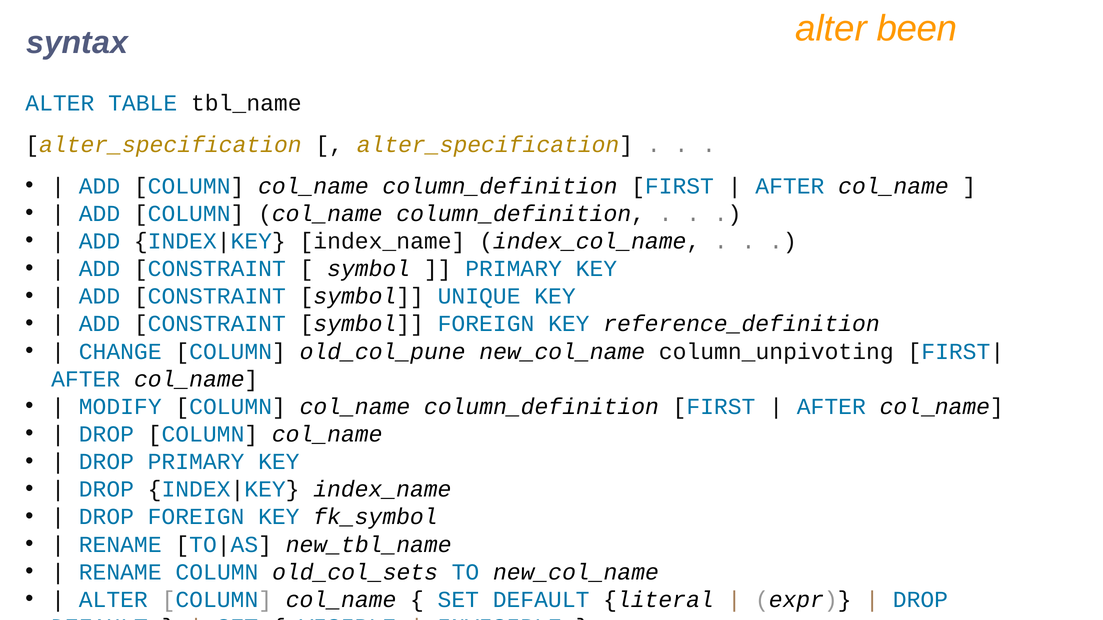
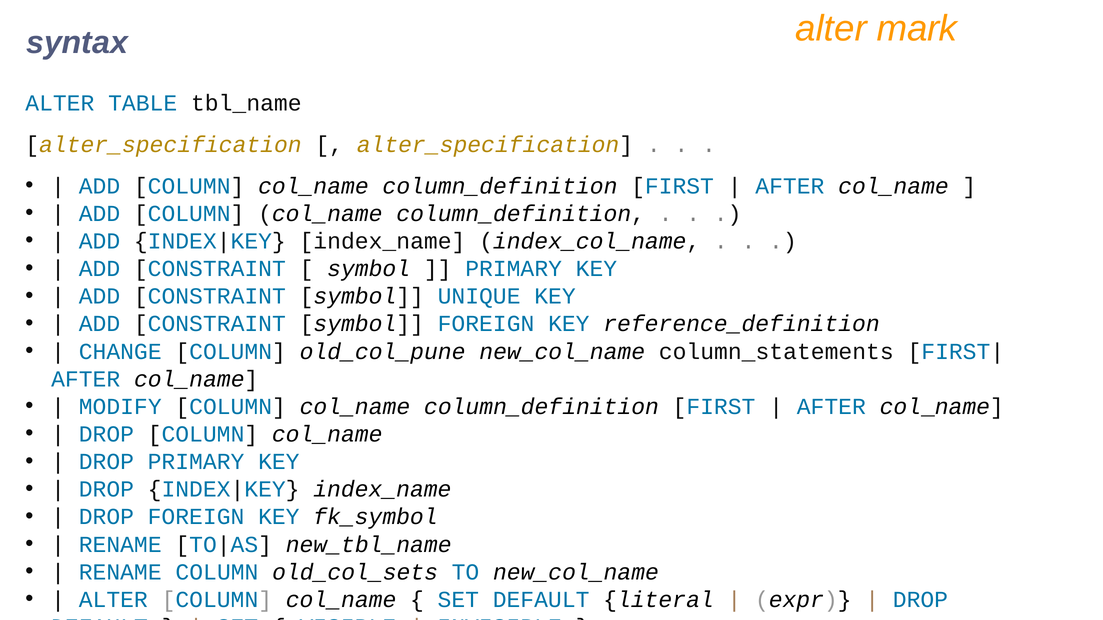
been: been -> mark
column_unpivoting: column_unpivoting -> column_statements
